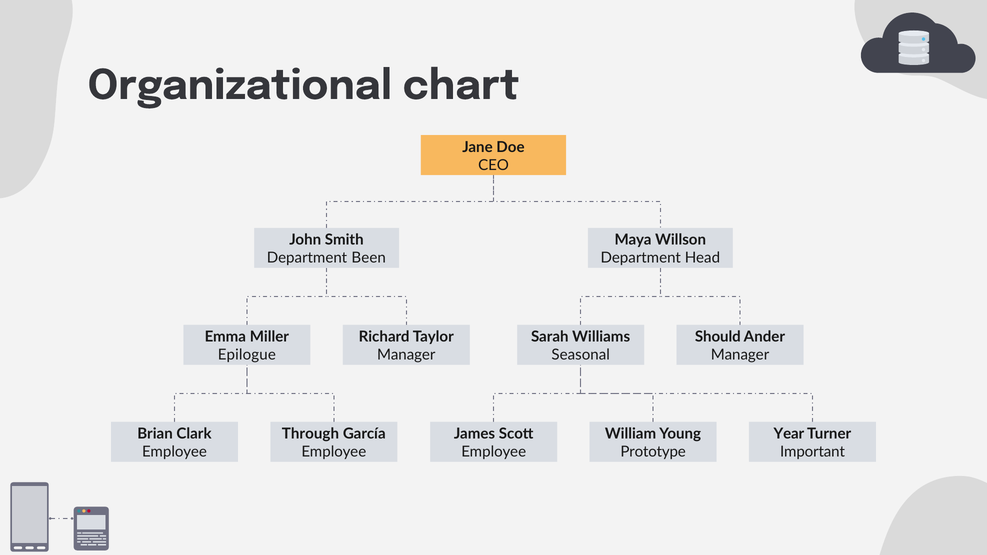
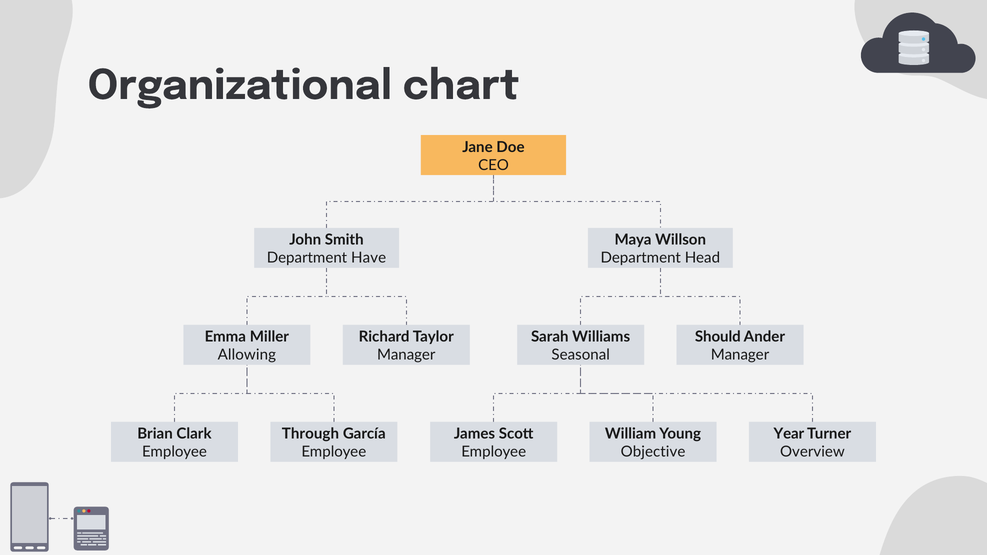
Been: Been -> Have
Epilogue: Epilogue -> Allowing
Prototype: Prototype -> Objective
Important: Important -> Overview
